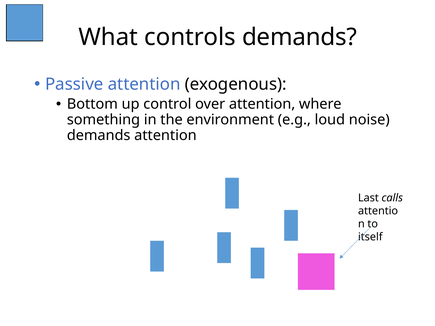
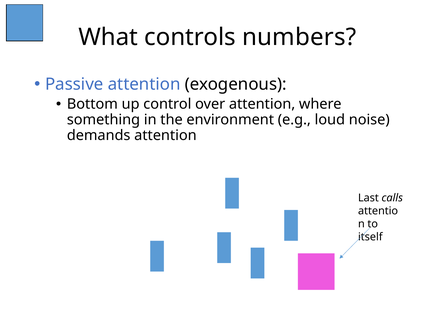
controls demands: demands -> numbers
